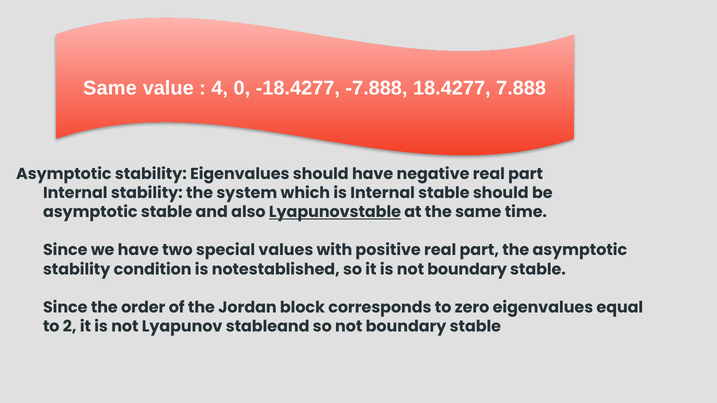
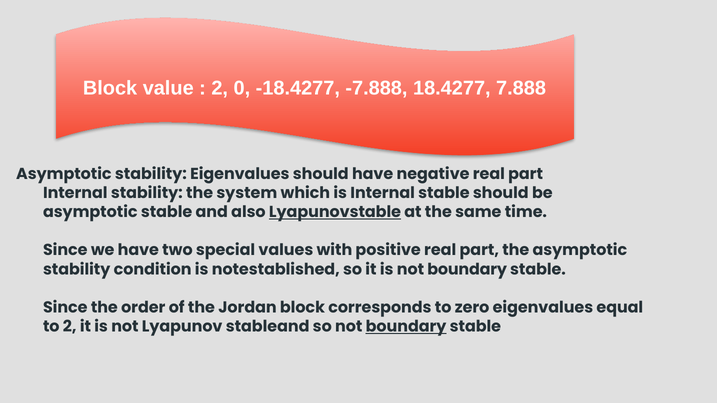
Same at (110, 88): Same -> Block
4 at (220, 88): 4 -> 2
boundary at (406, 327) underline: none -> present
